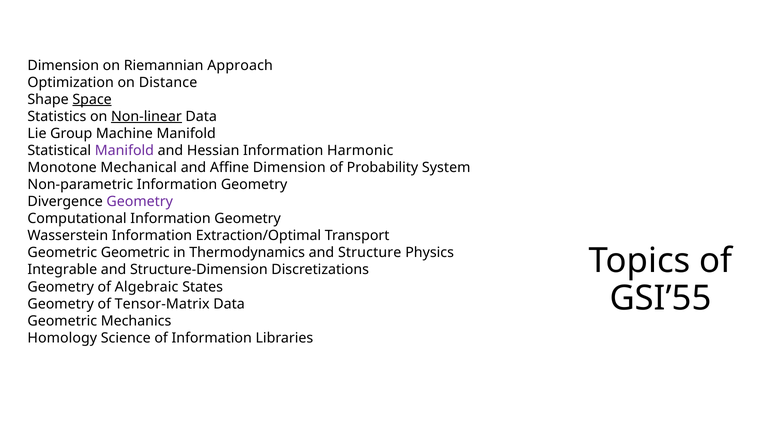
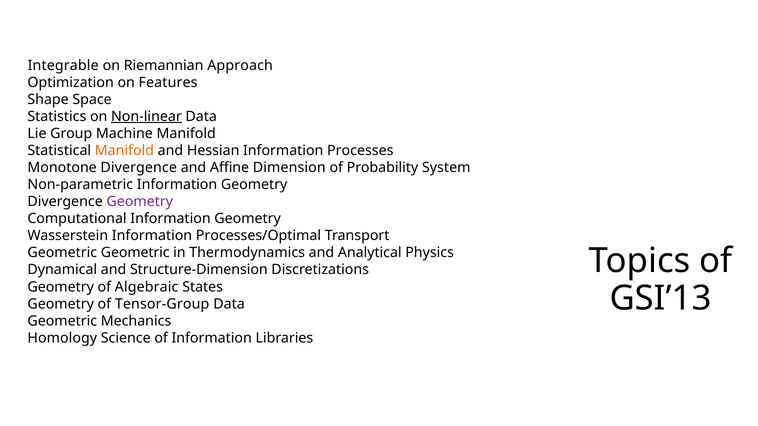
Dimension at (63, 65): Dimension -> Integrable
Distance: Distance -> Features
Space underline: present -> none
Manifold at (124, 151) colour: purple -> orange
Harmonic: Harmonic -> Processes
Monotone Mechanical: Mechanical -> Divergence
Extraction/Optimal: Extraction/Optimal -> Processes/Optimal
Structure: Structure -> Analytical
Integrable: Integrable -> Dynamical
GSI’55: GSI’55 -> GSI’13
Tensor-Matrix: Tensor-Matrix -> Tensor-Group
